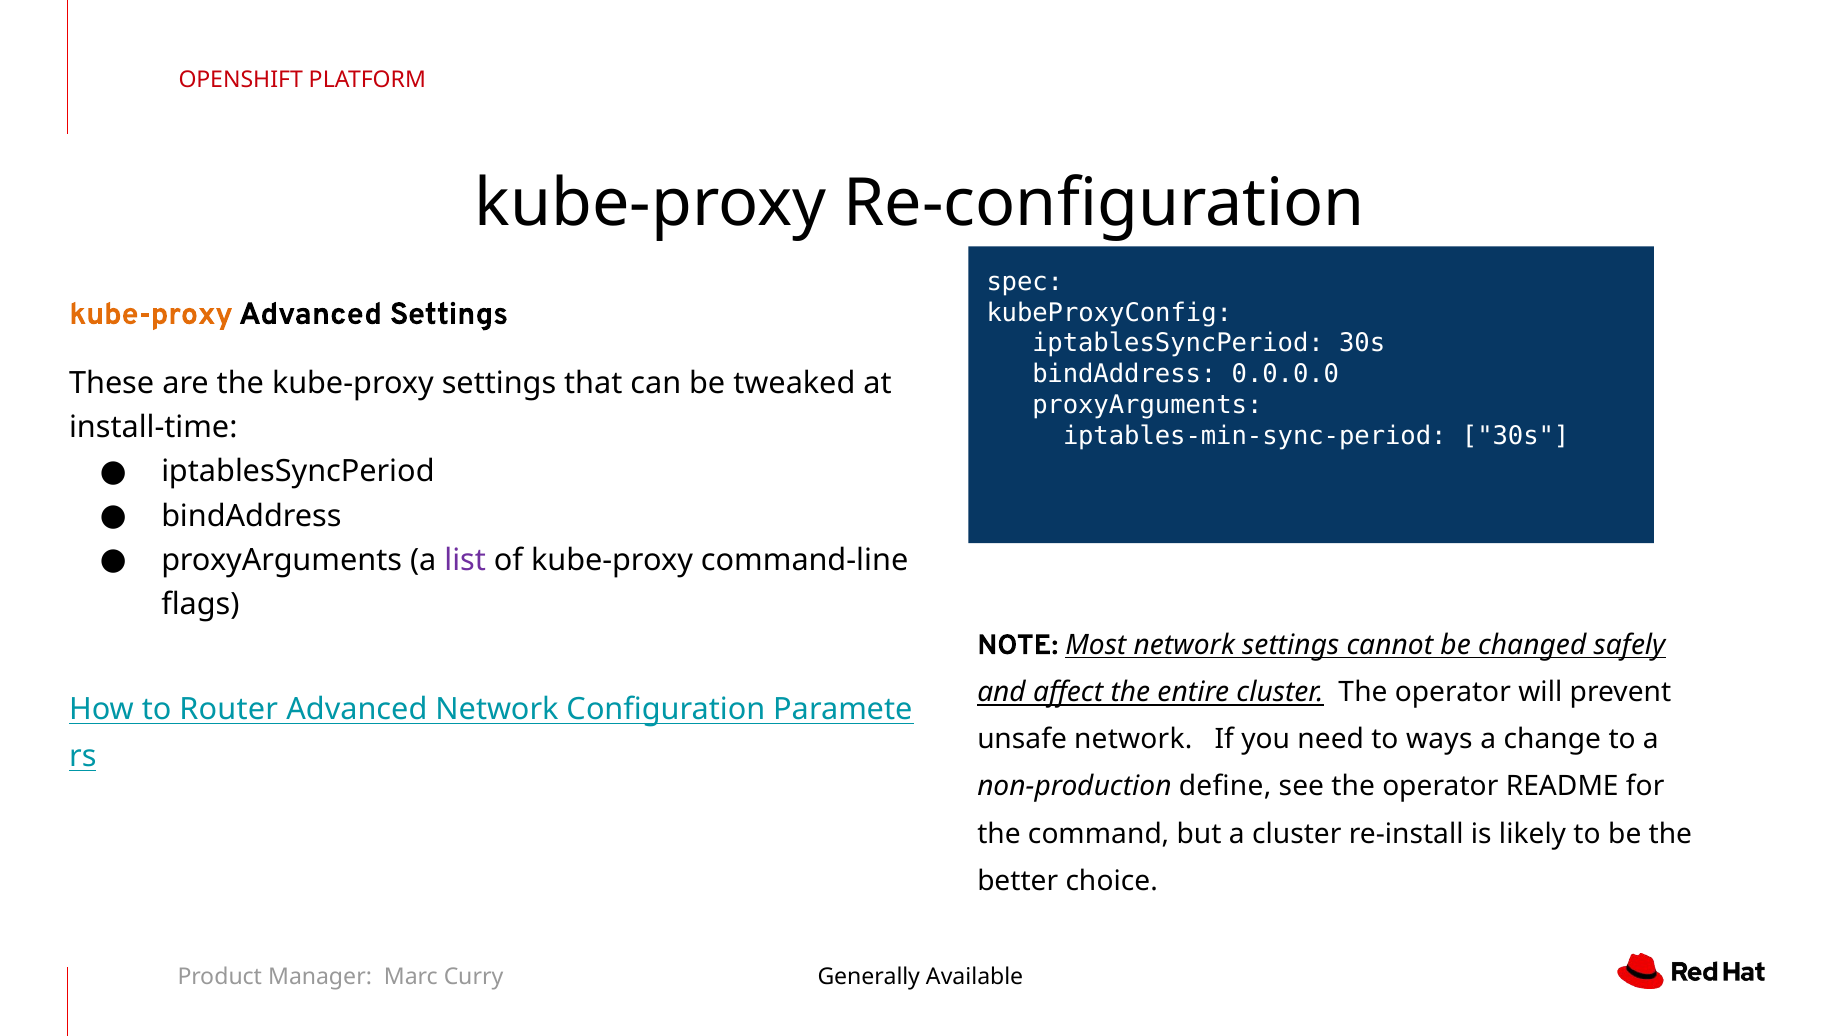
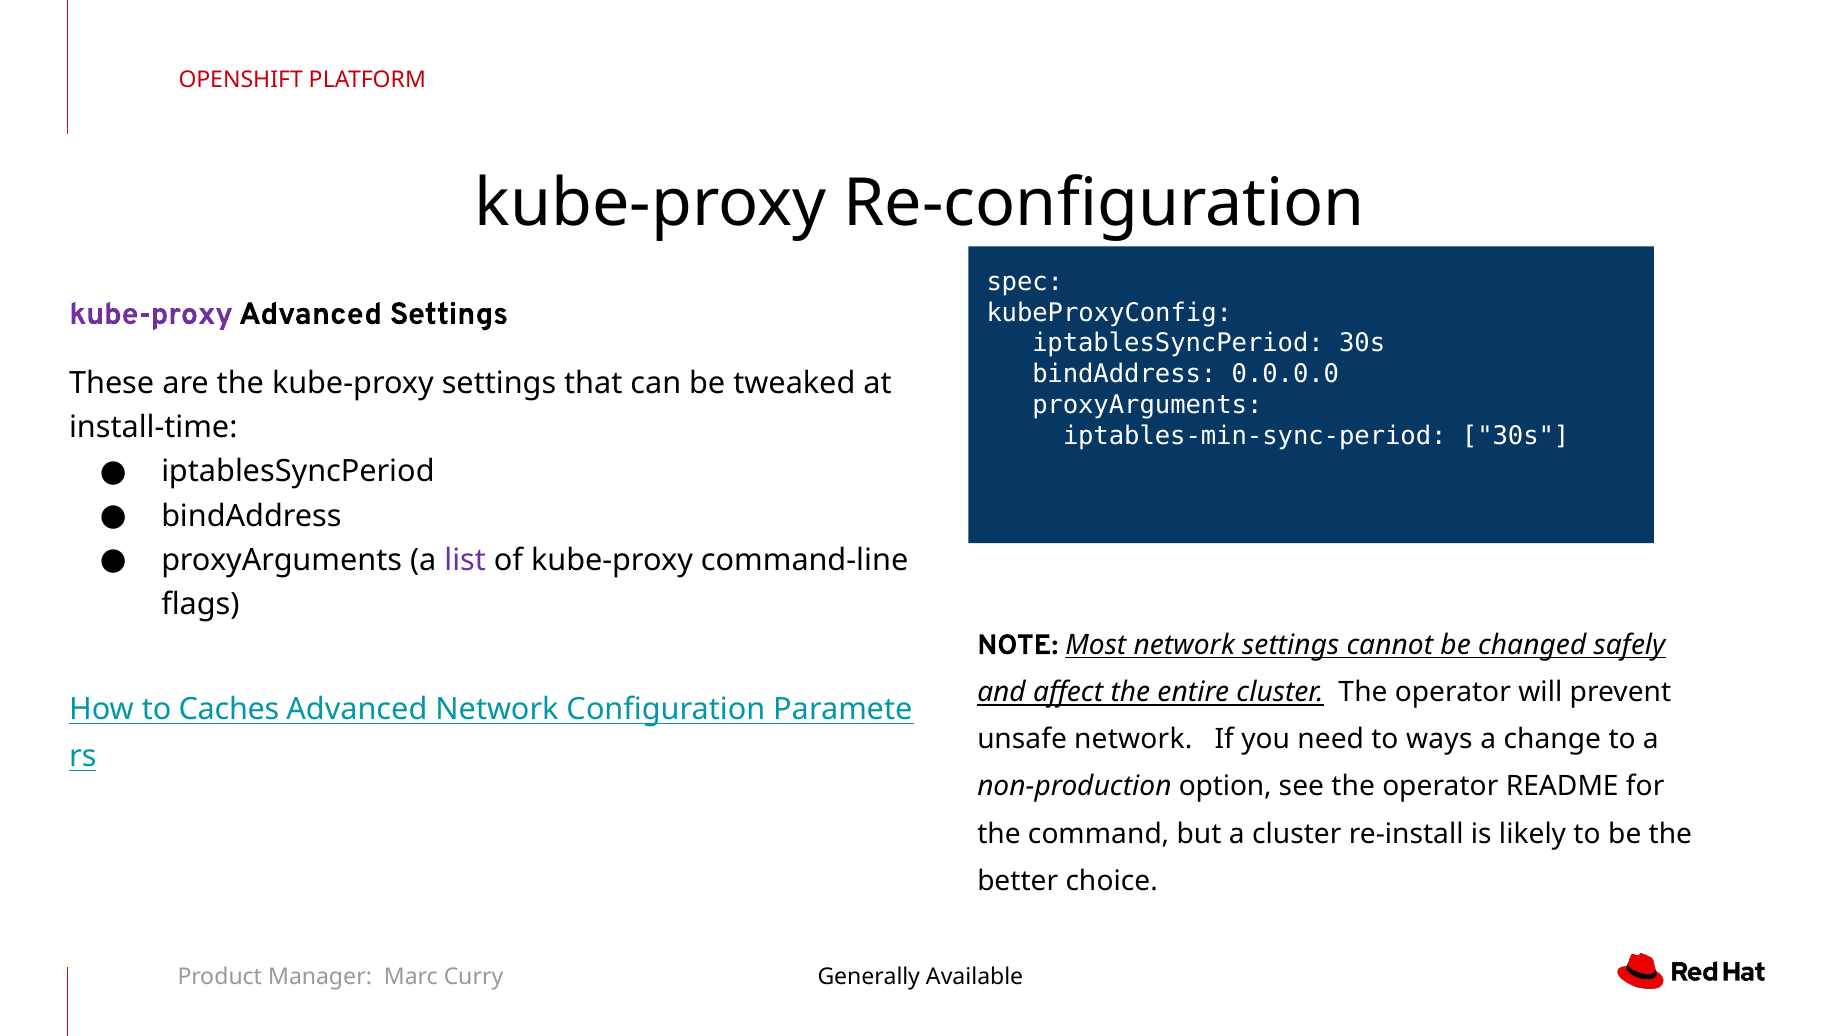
kube-proxy at (151, 314) colour: orange -> purple
Router: Router -> Caches
define: define -> option
